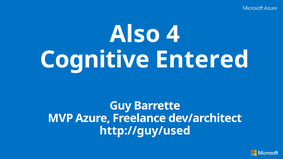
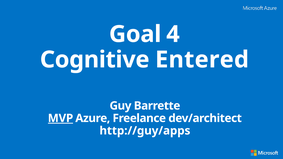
Also: Also -> Goal
MVP underline: none -> present
http://guy/used: http://guy/used -> http://guy/apps
